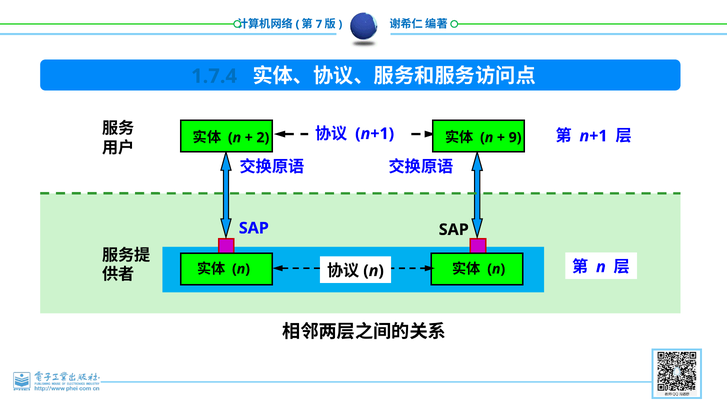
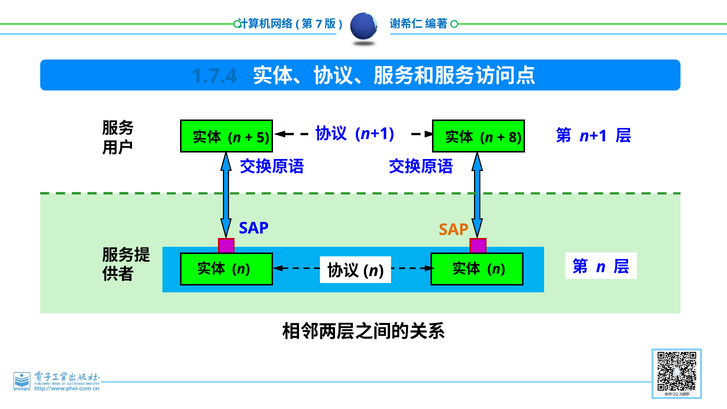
9: 9 -> 8
2: 2 -> 5
SAP at (454, 230) colour: black -> orange
